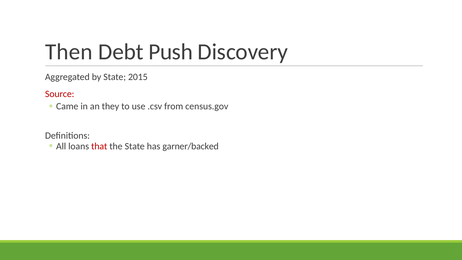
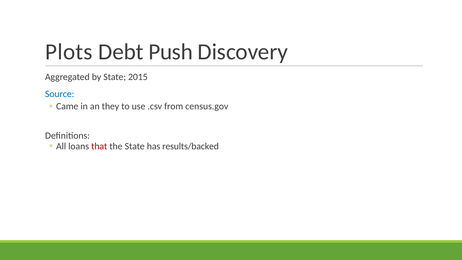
Then: Then -> Plots
Source colour: red -> blue
garner/backed: garner/backed -> results/backed
